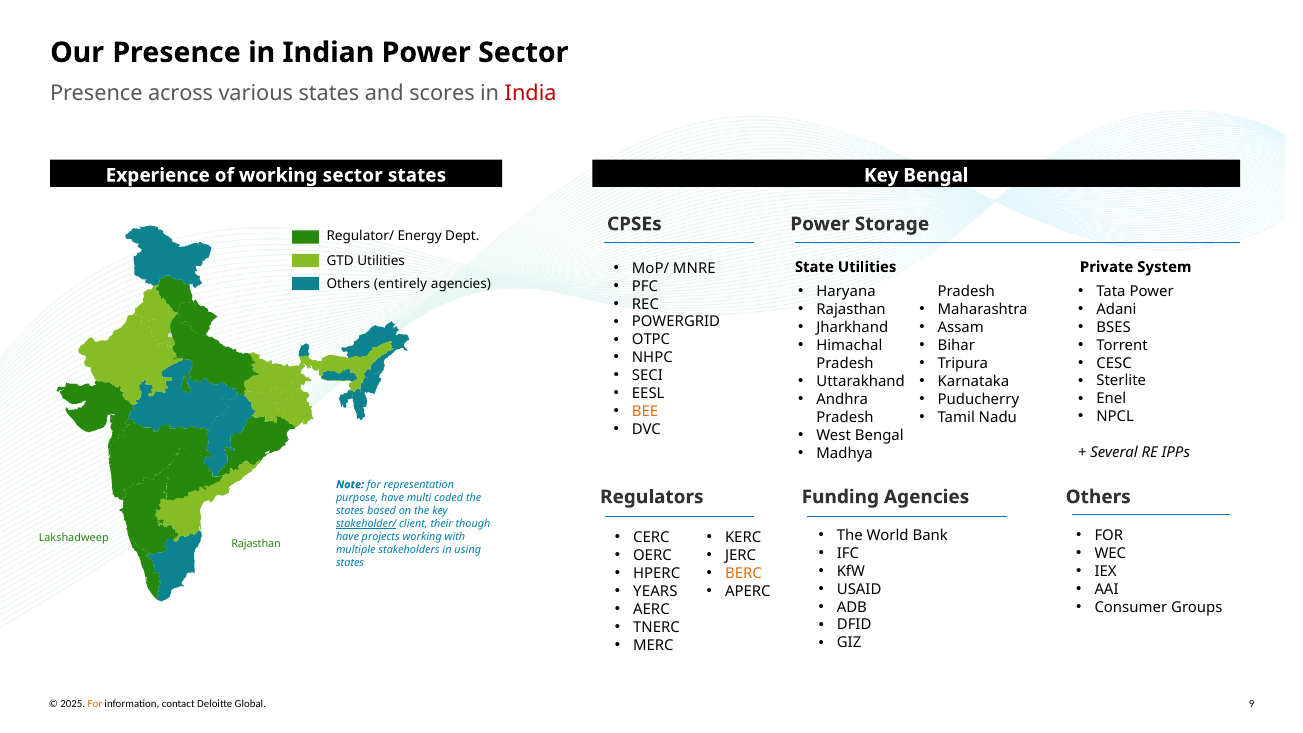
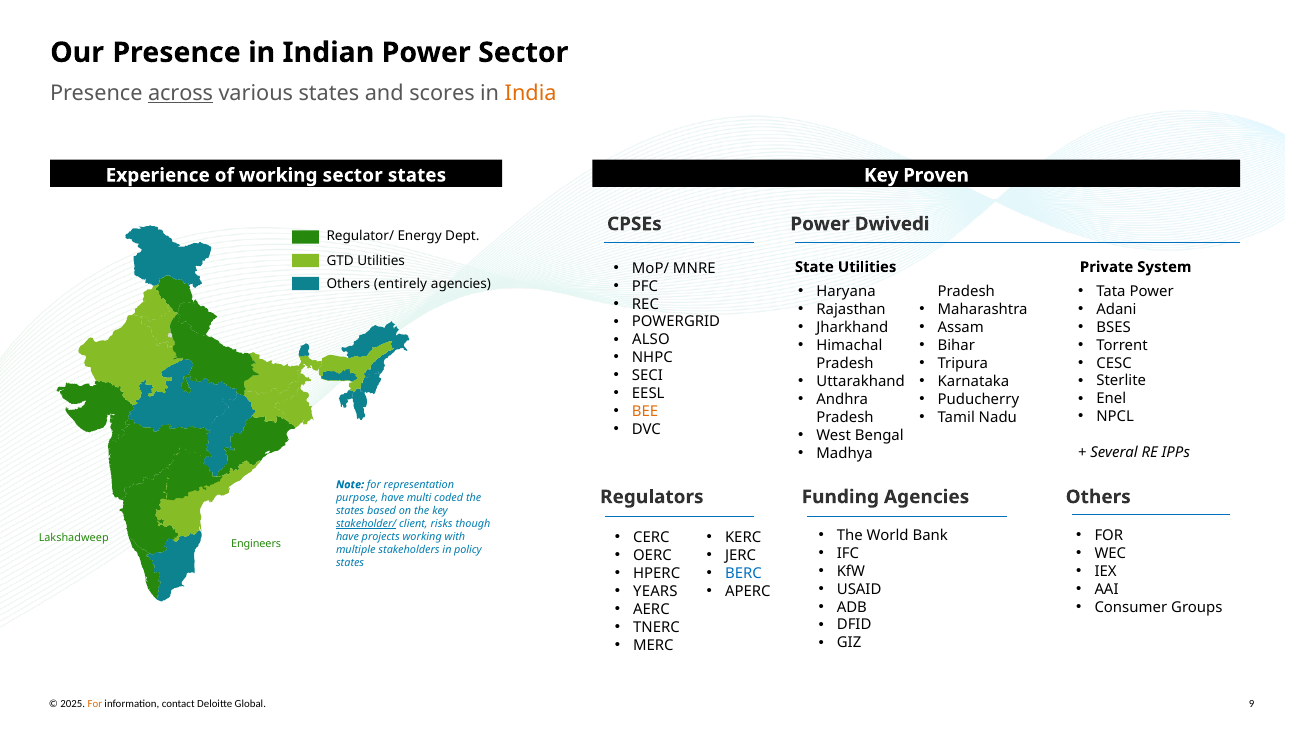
across underline: none -> present
India colour: red -> orange
Key Bengal: Bengal -> Proven
Storage: Storage -> Dwivedi
OTPC: OTPC -> ALSO
their: their -> risks
Rajasthan at (256, 544): Rajasthan -> Engineers
using: using -> policy
BERC colour: orange -> blue
